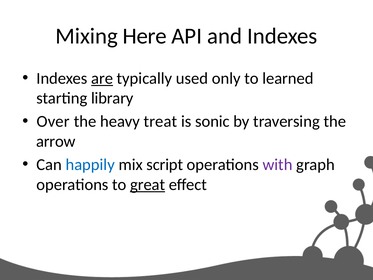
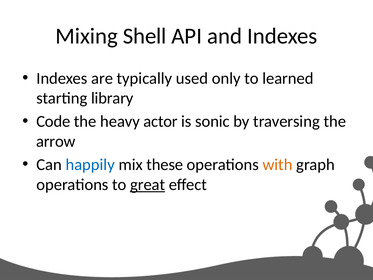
Here: Here -> Shell
are underline: present -> none
Over: Over -> Code
treat: treat -> actor
script: script -> these
with colour: purple -> orange
